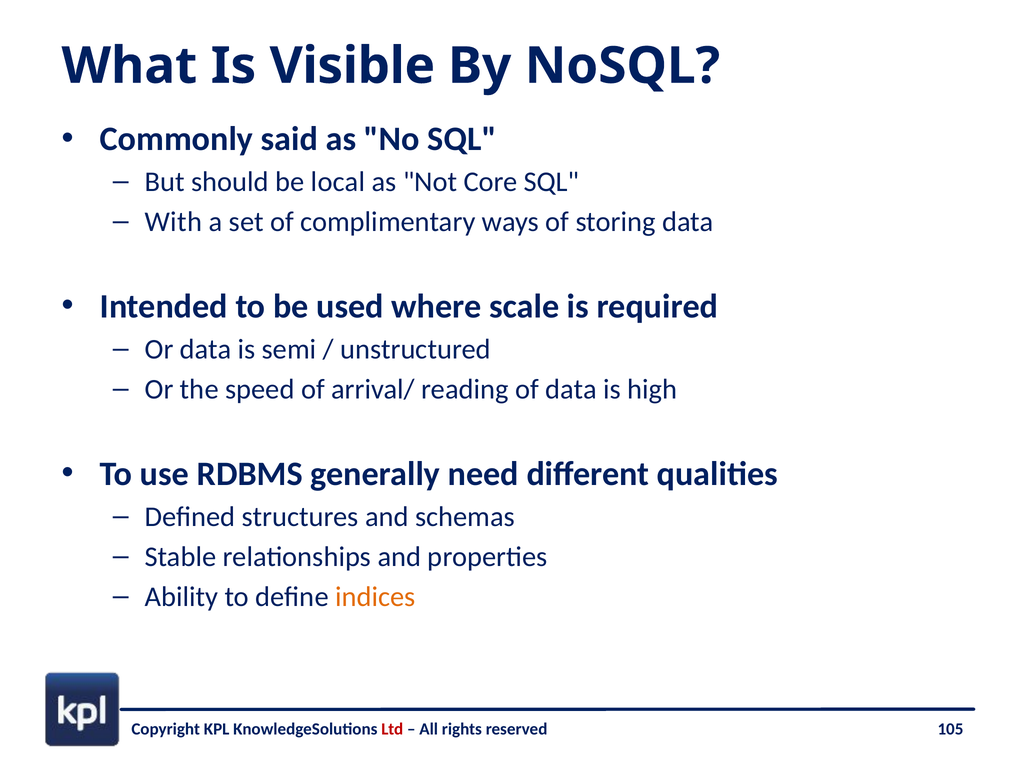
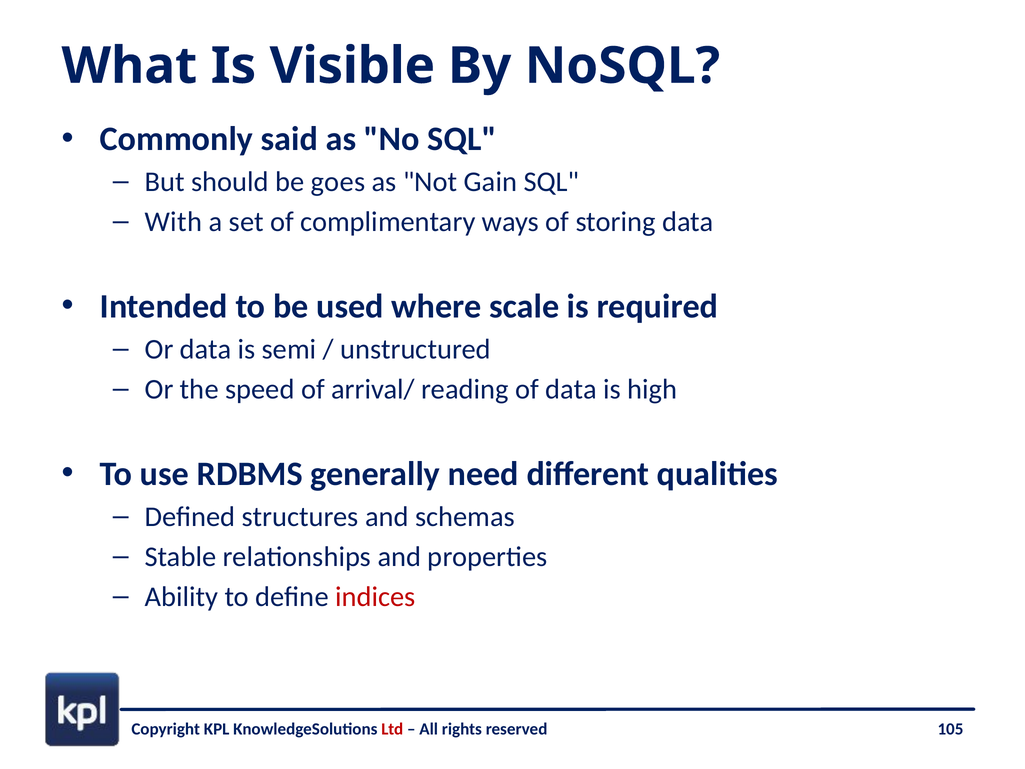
local: local -> goes
Core: Core -> Gain
indices colour: orange -> red
